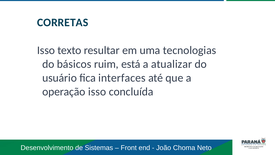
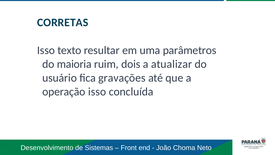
tecnologias: tecnologias -> parâmetros
básicos: básicos -> maioria
está: está -> dois
interfaces: interfaces -> gravações
